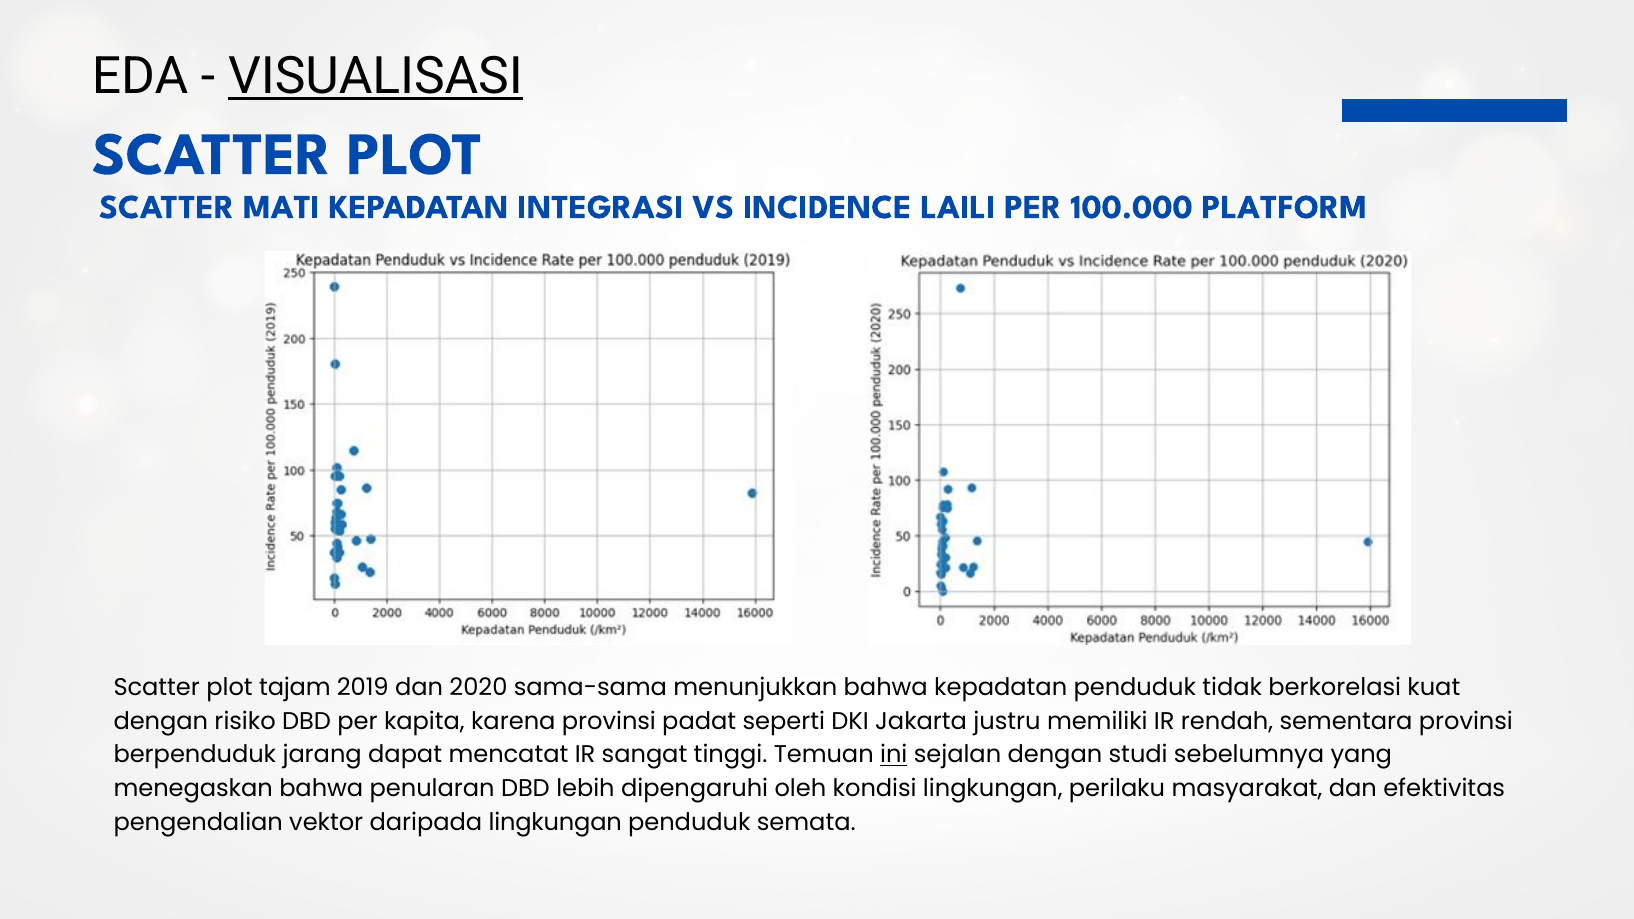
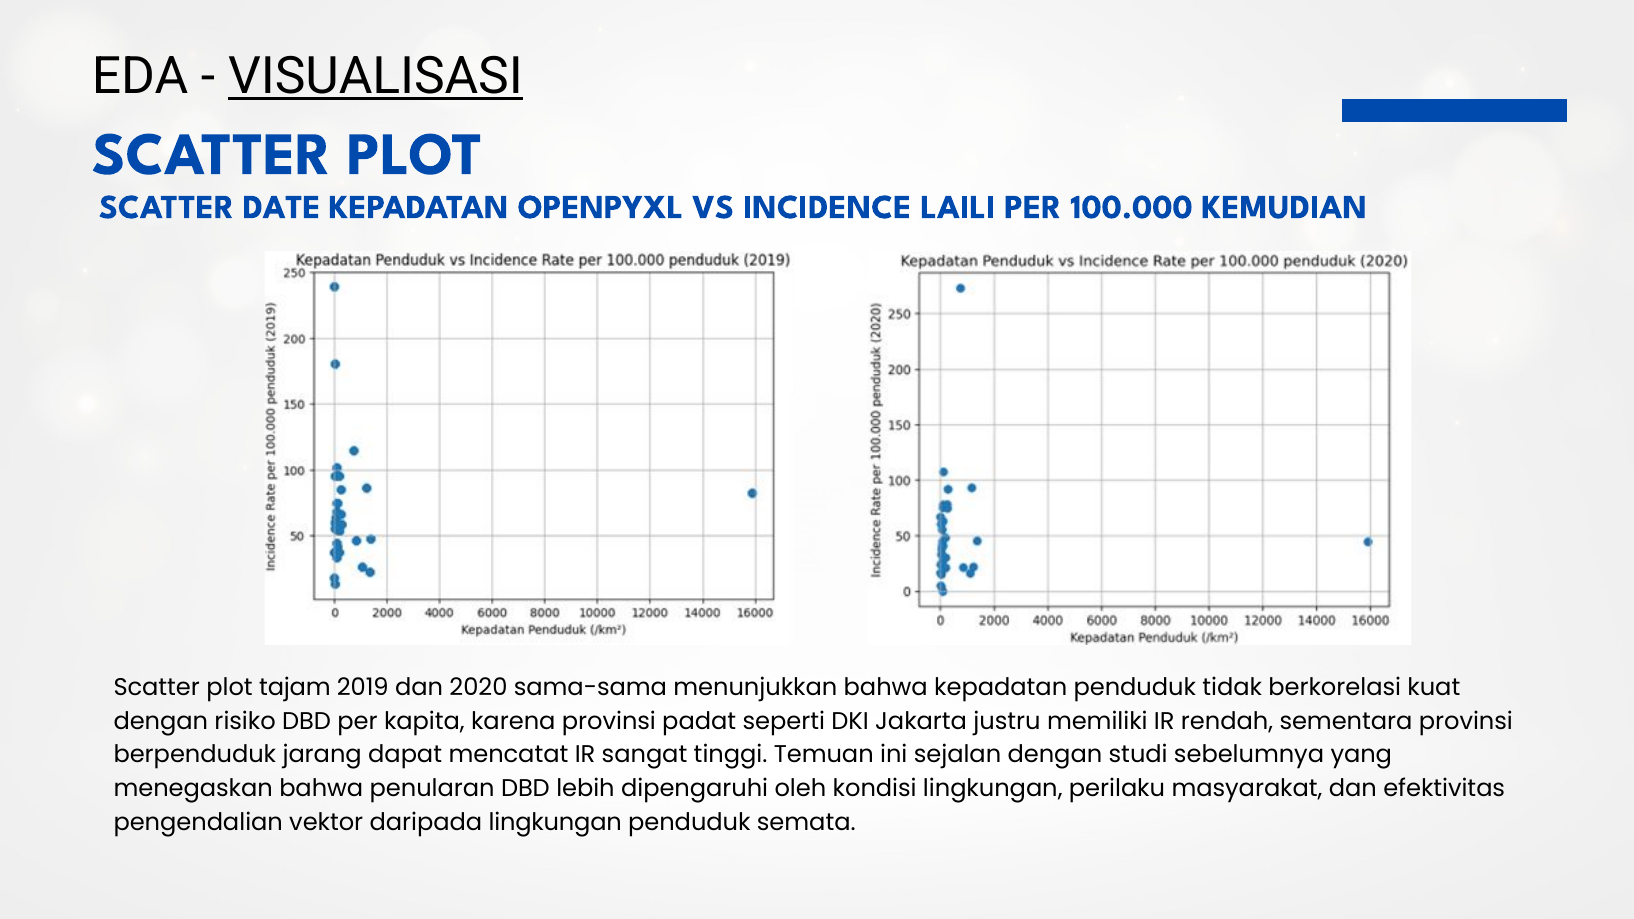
MATI: MATI -> DATE
INTEGRASI: INTEGRASI -> OPENPYXL
PLATFORM: PLATFORM -> KEMUDIAN
ini underline: present -> none
